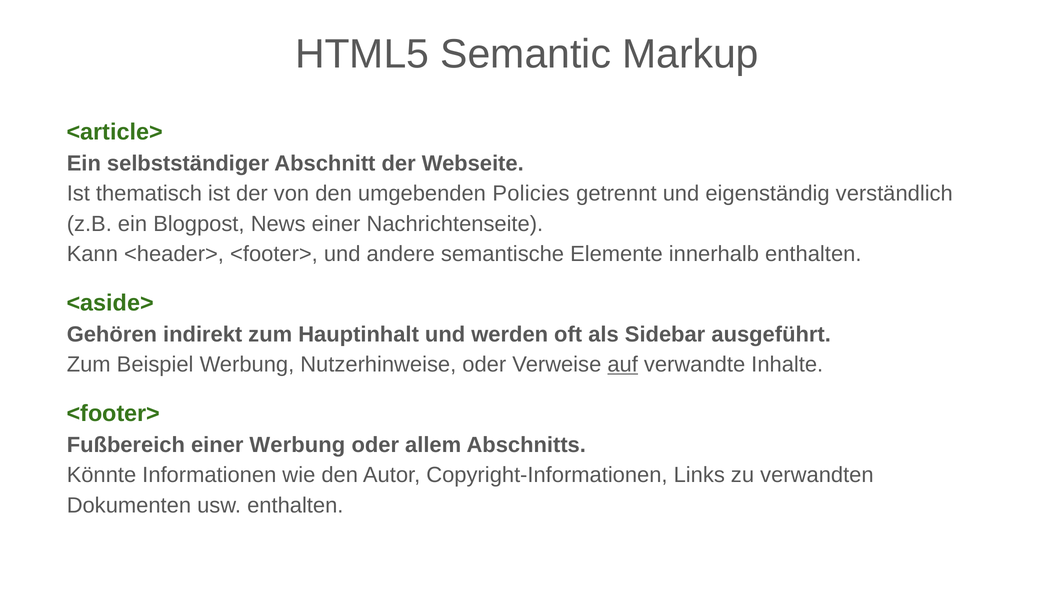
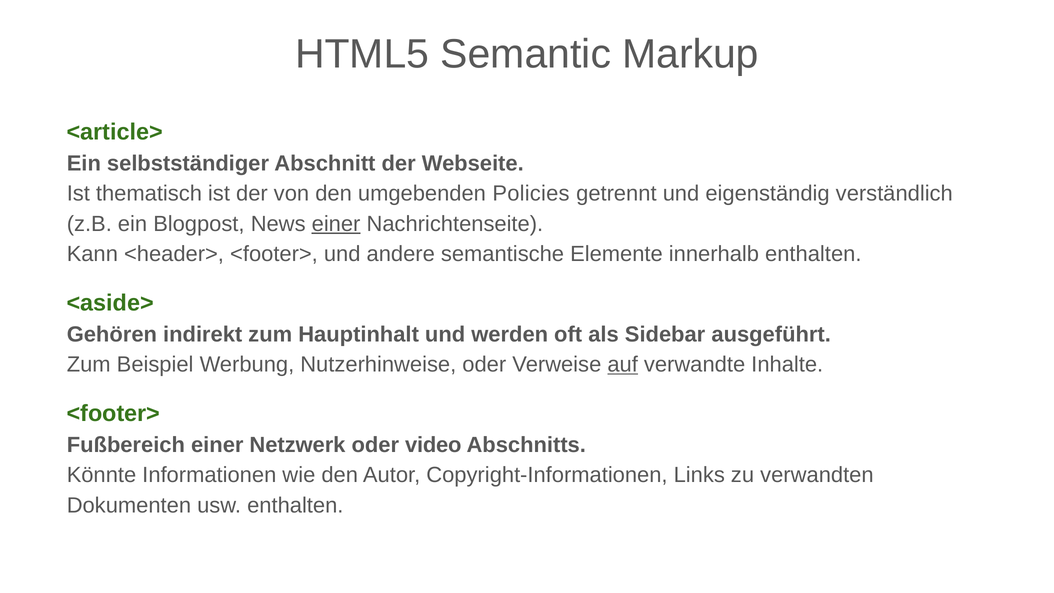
einer at (336, 224) underline: none -> present
einer Werbung: Werbung -> Netzwerk
allem: allem -> video
